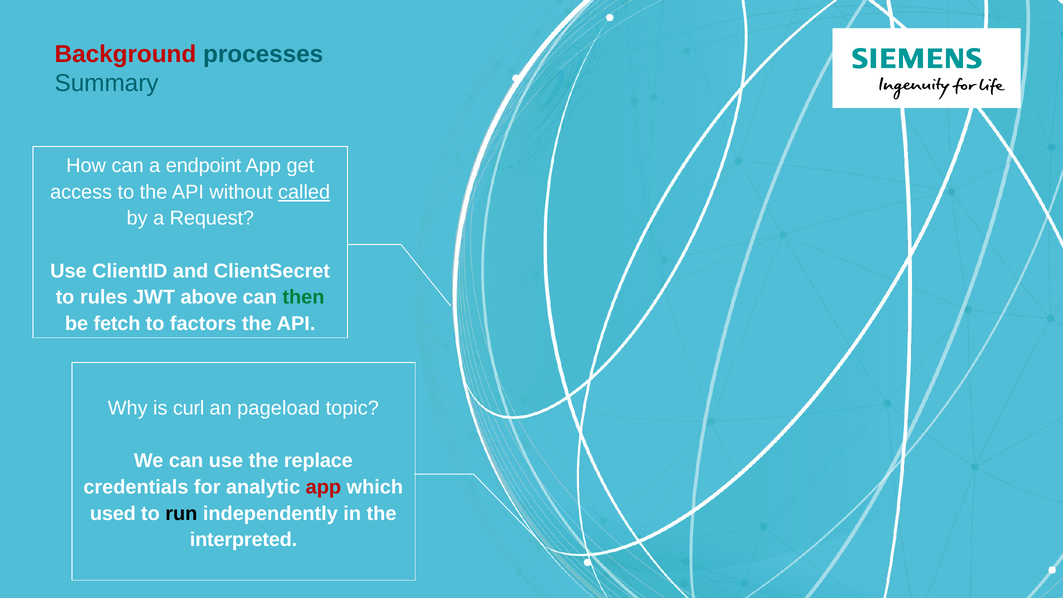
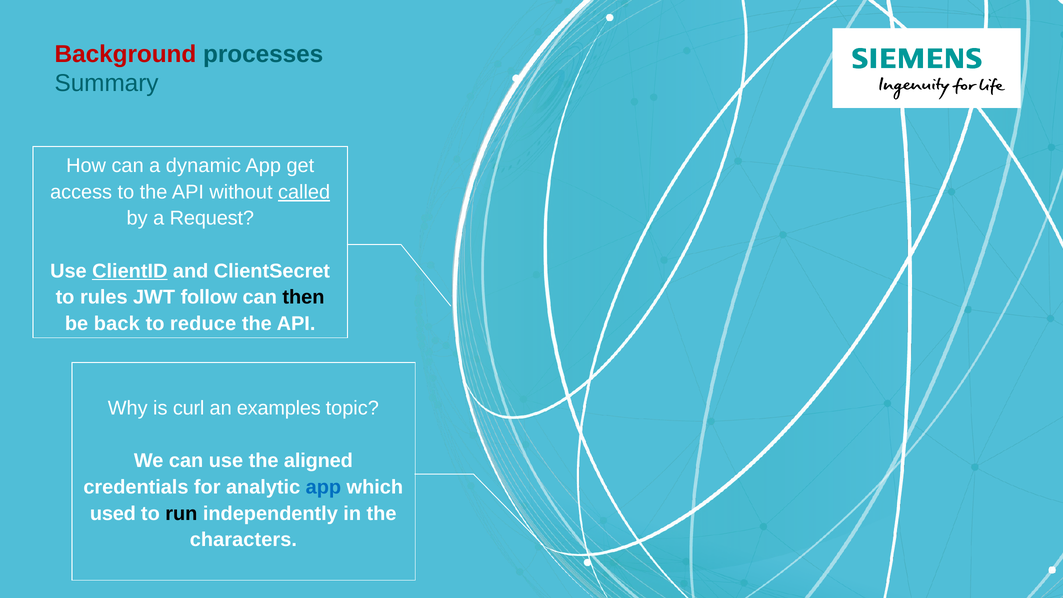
endpoint: endpoint -> dynamic
ClientID underline: none -> present
above: above -> follow
then colour: green -> black
fetch: fetch -> back
factors: factors -> reduce
pageload: pageload -> examples
replace: replace -> aligned
app at (323, 487) colour: red -> blue
interpreted: interpreted -> characters
